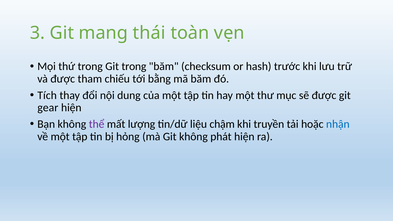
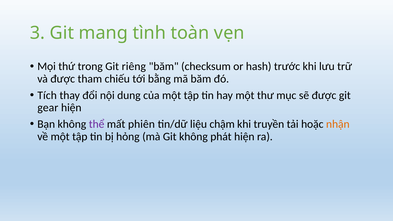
thái: thái -> tình
Git trong: trong -> riêng
lượng: lượng -> phiên
nhận colour: blue -> orange
